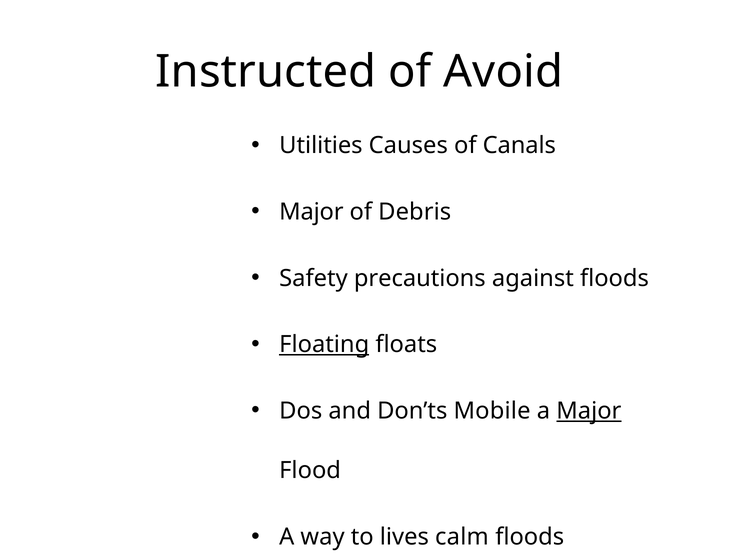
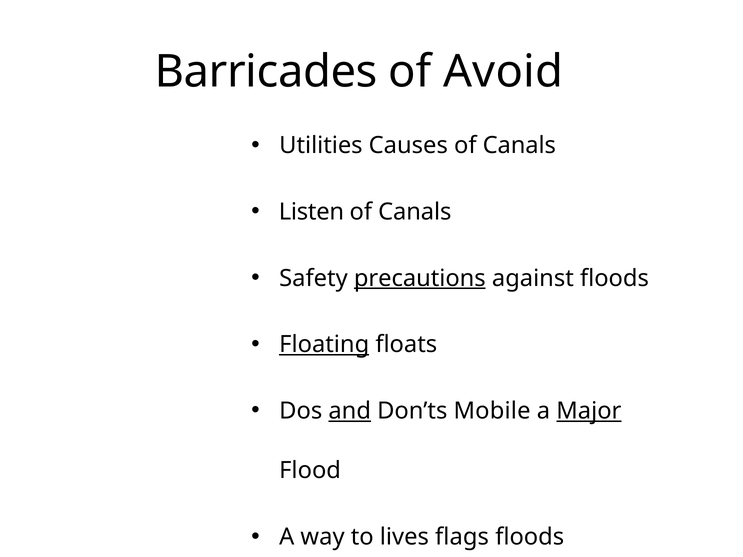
Instructed: Instructed -> Barricades
Major at (311, 212): Major -> Listen
Debris at (415, 212): Debris -> Canals
precautions underline: none -> present
and underline: none -> present
calm: calm -> flags
